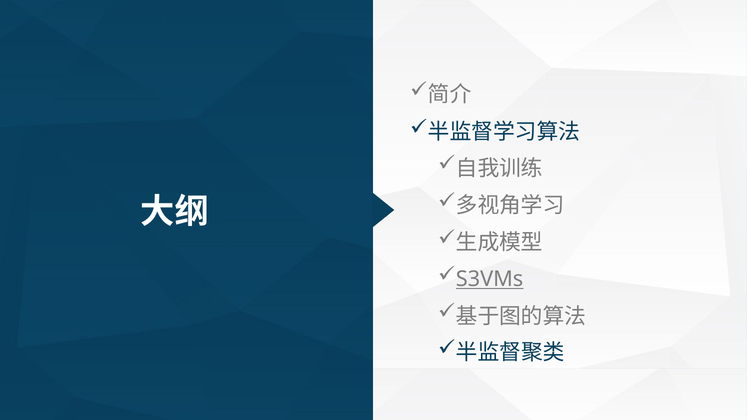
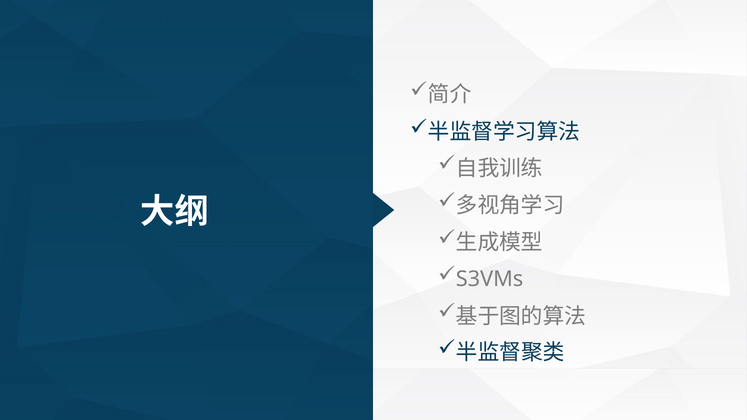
S3VMs underline: present -> none
